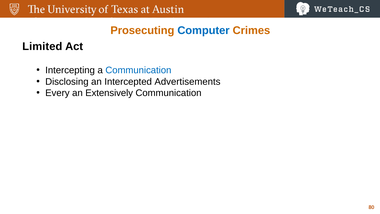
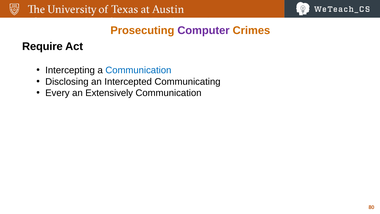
Computer colour: blue -> purple
Limited: Limited -> Require
Advertisements: Advertisements -> Communicating
